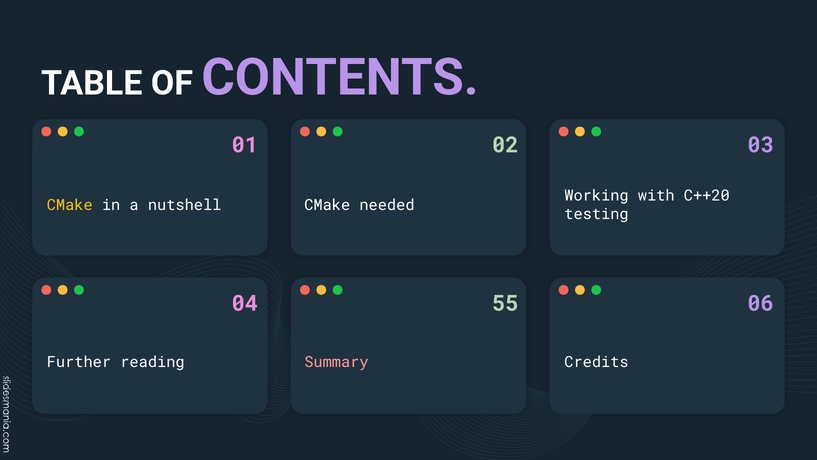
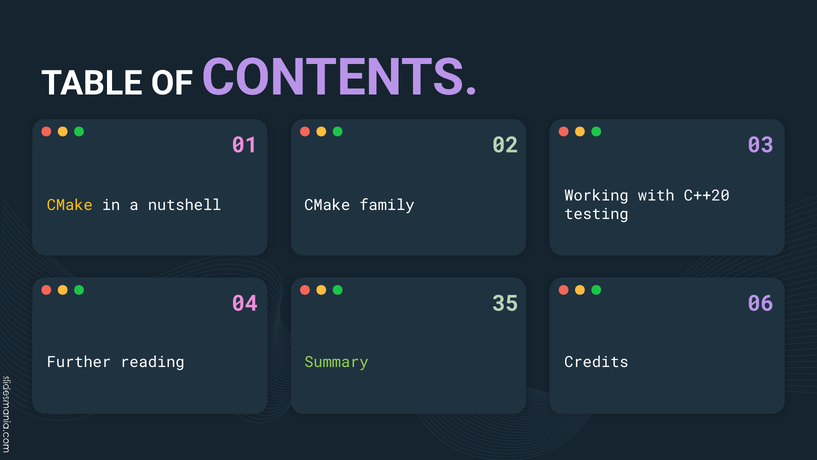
needed: needed -> family
55: 55 -> 35
Summary colour: pink -> light green
